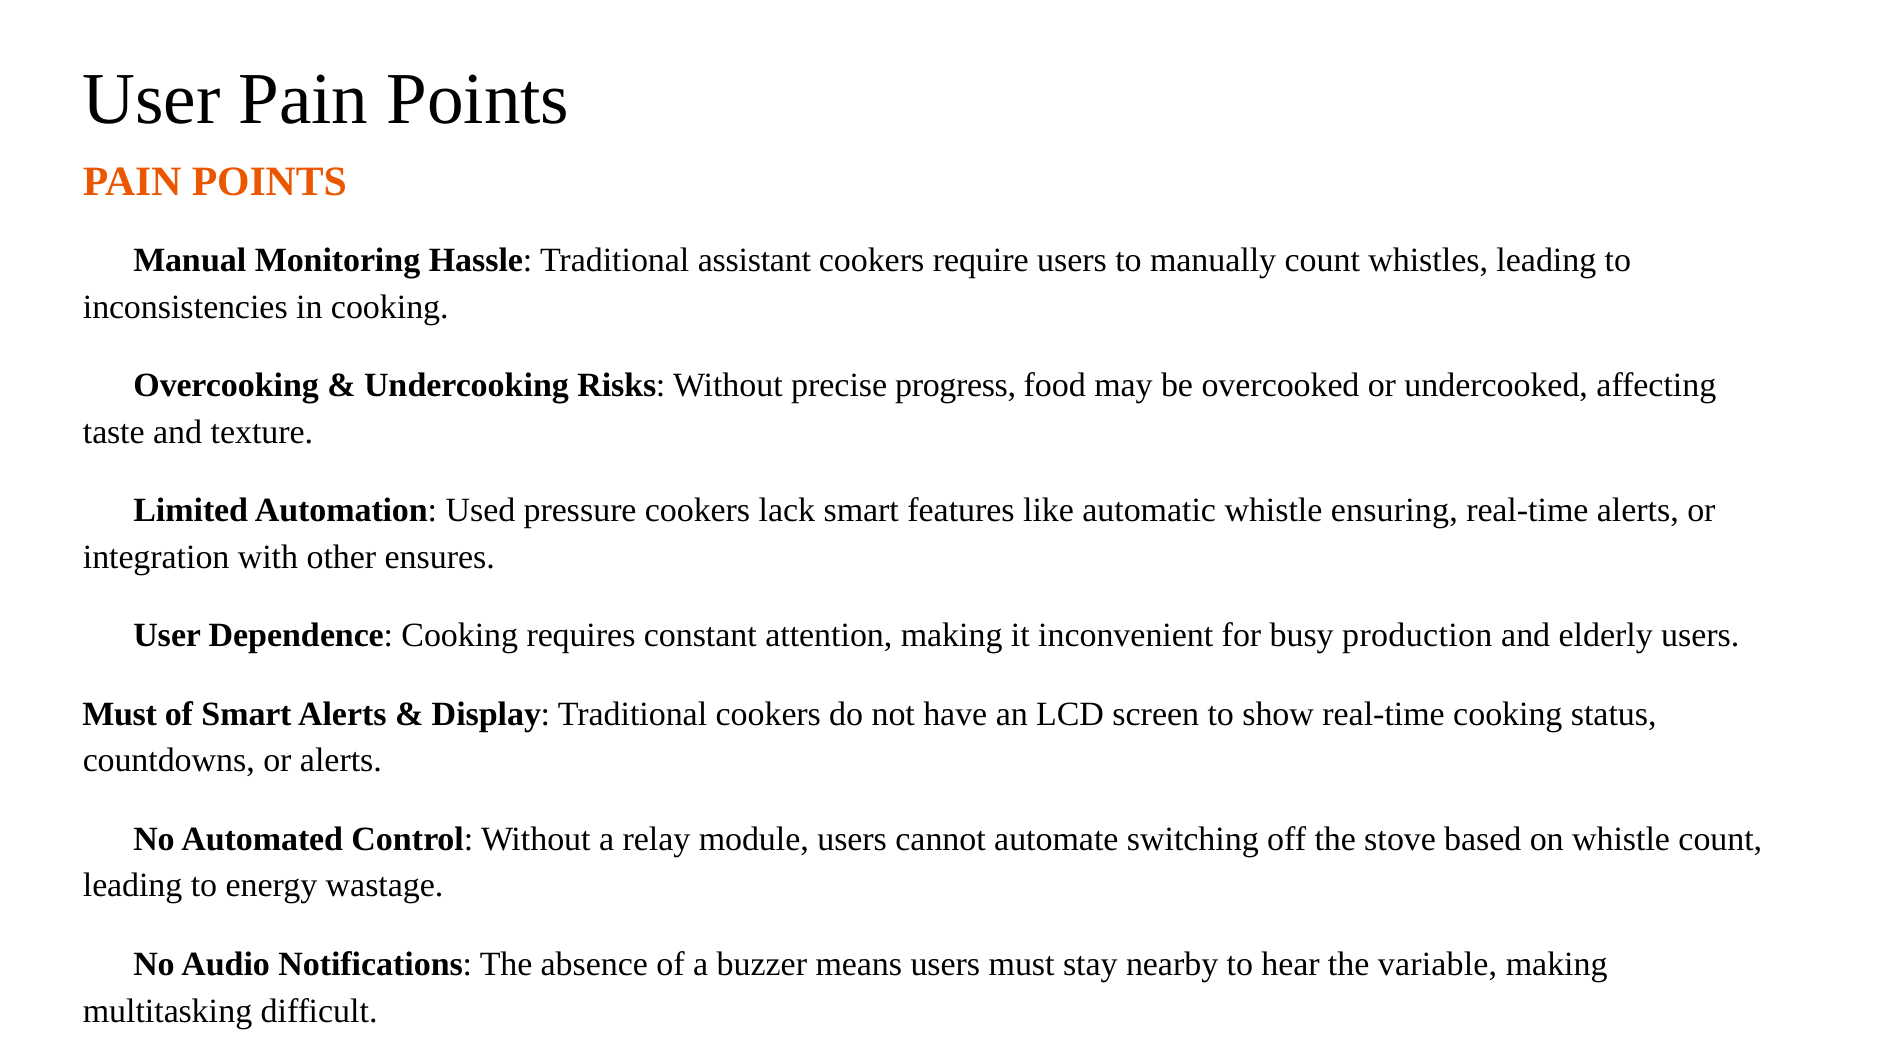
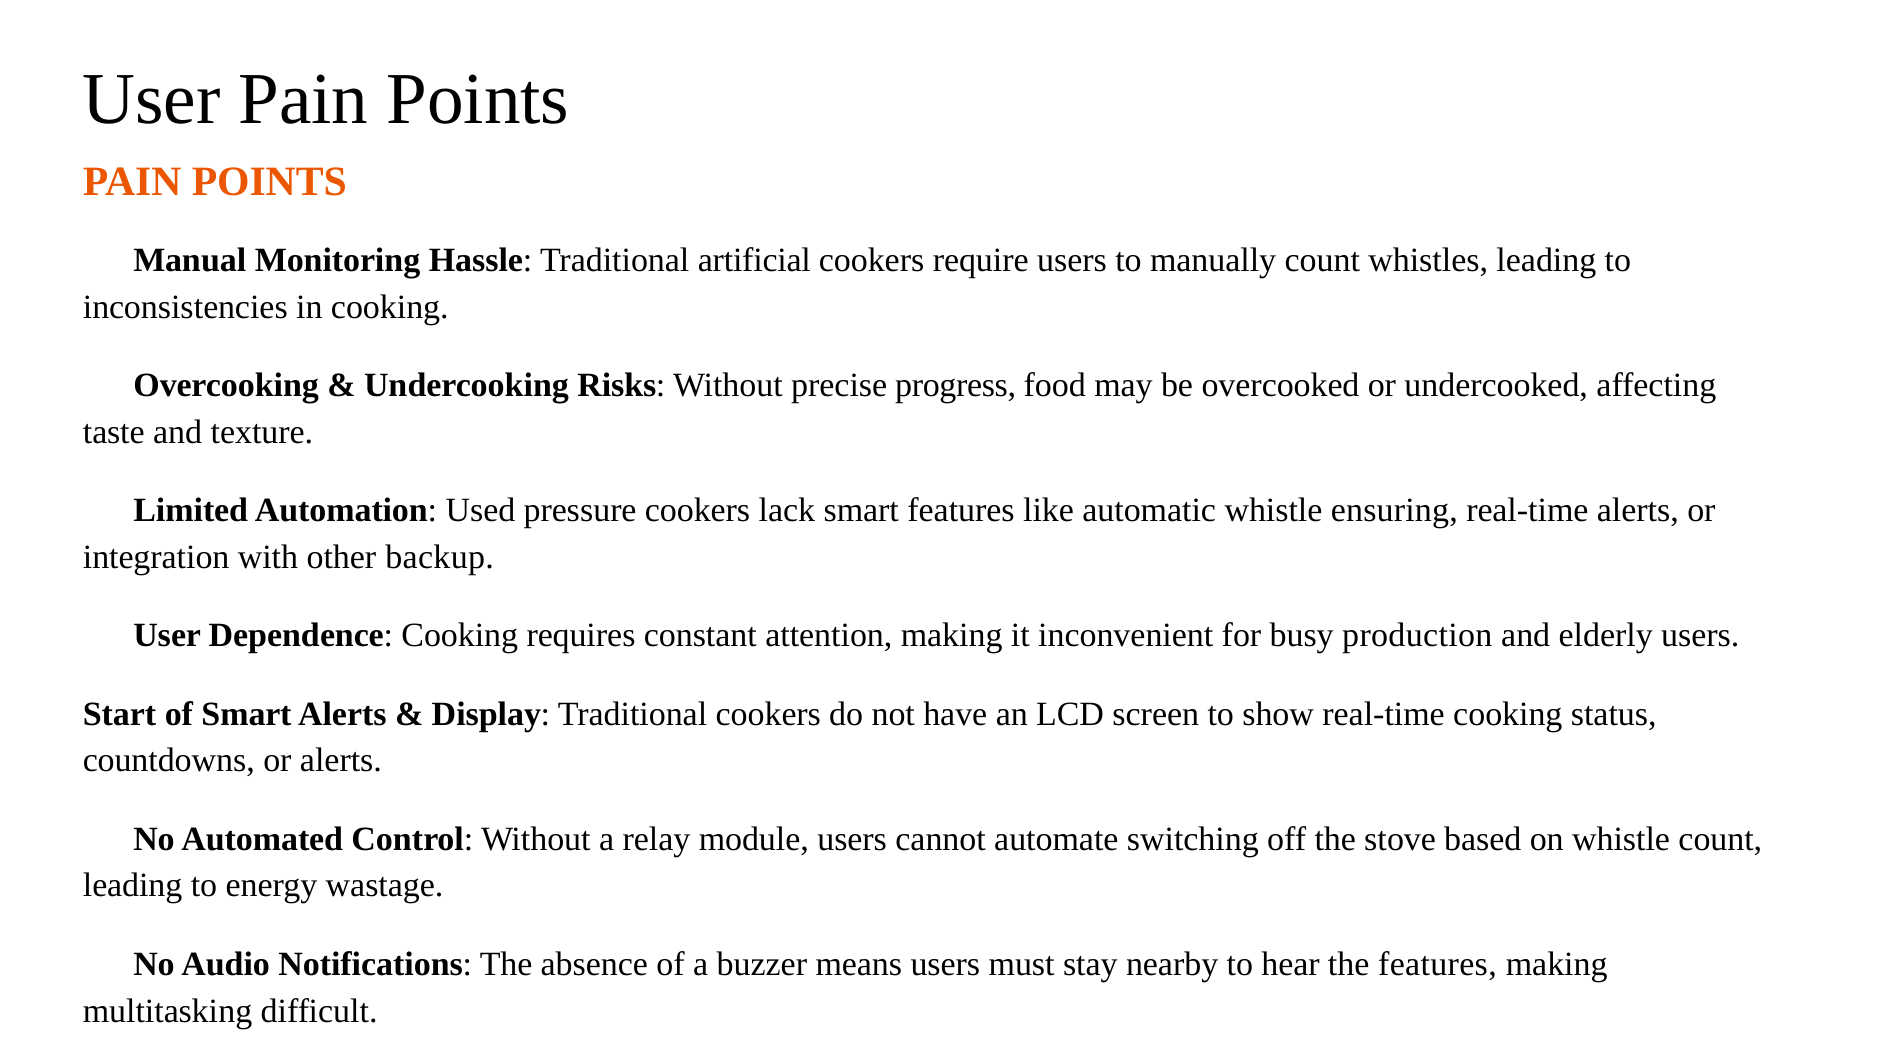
assistant: assistant -> artificial
ensures: ensures -> backup
Must at (120, 714): Must -> Start
the variable: variable -> features
